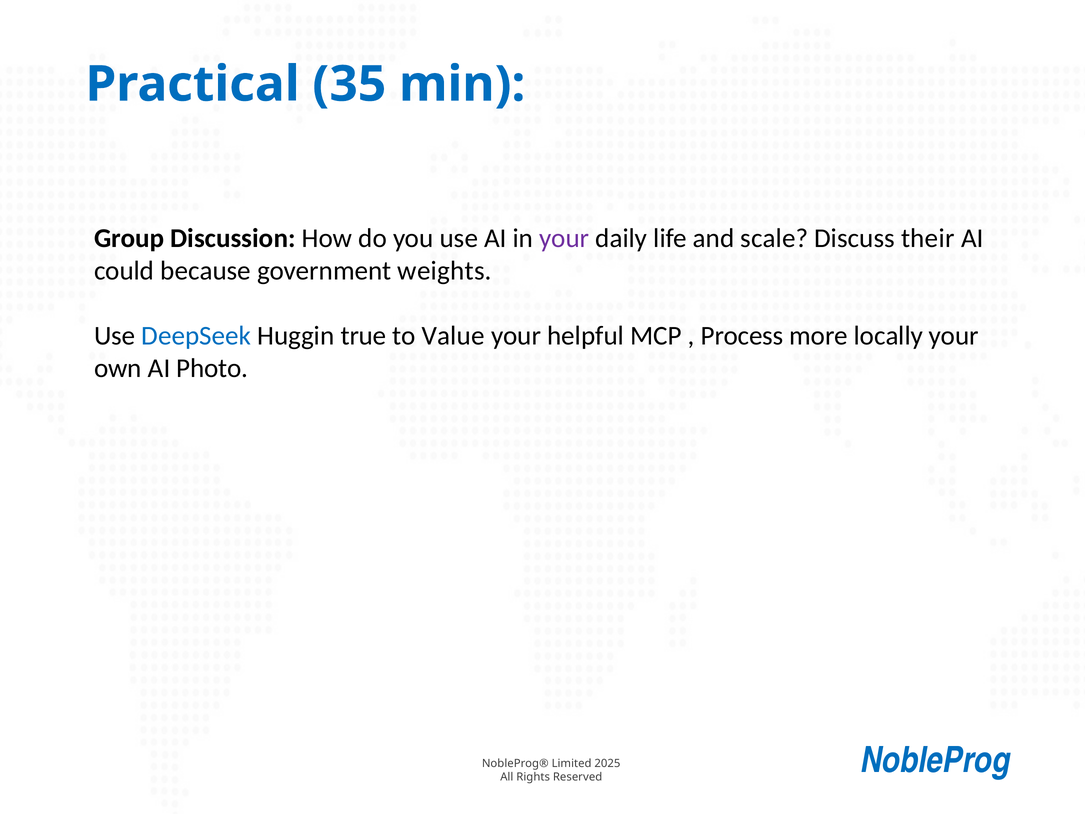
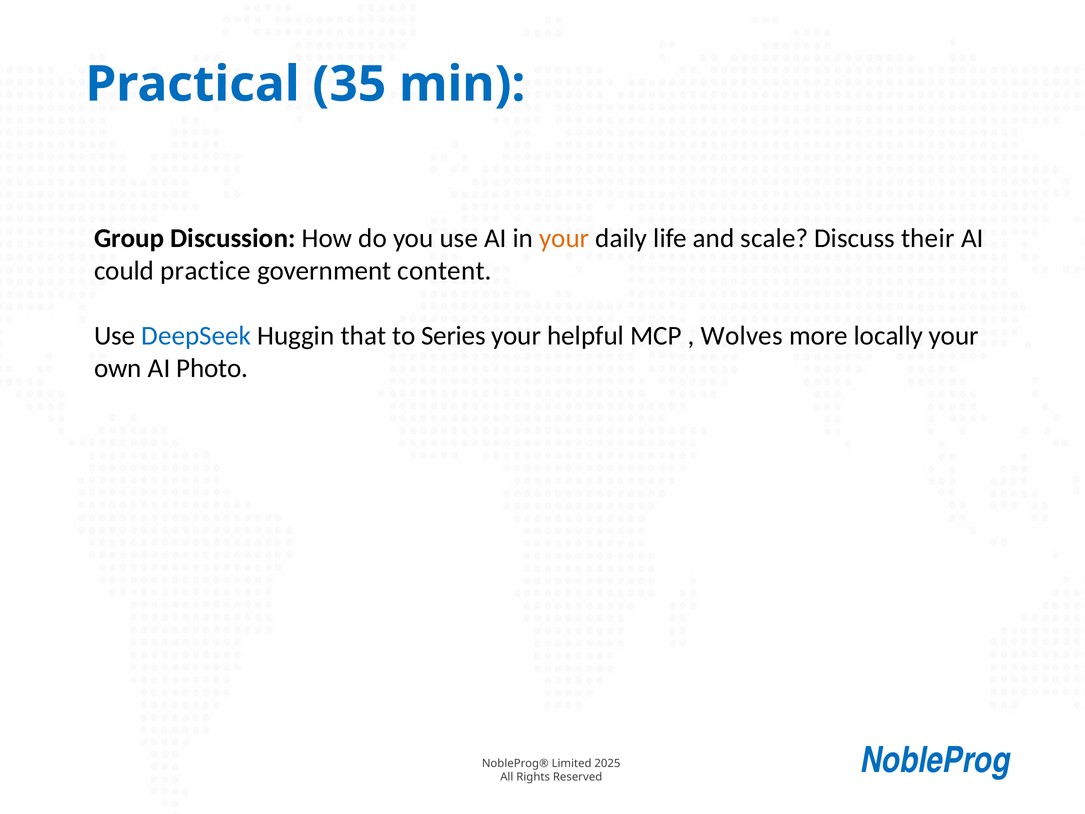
your at (564, 238) colour: purple -> orange
because: because -> practice
weights: weights -> content
true: true -> that
Value: Value -> Series
Process: Process -> Wolves
